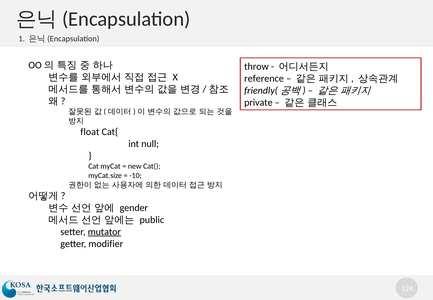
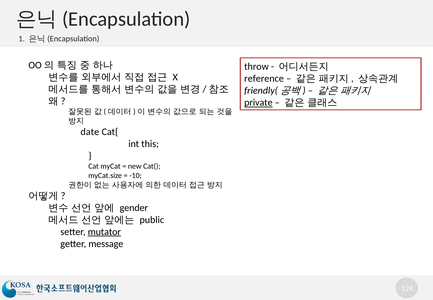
private underline: none -> present
float: float -> date
null: null -> this
modifier: modifier -> message
